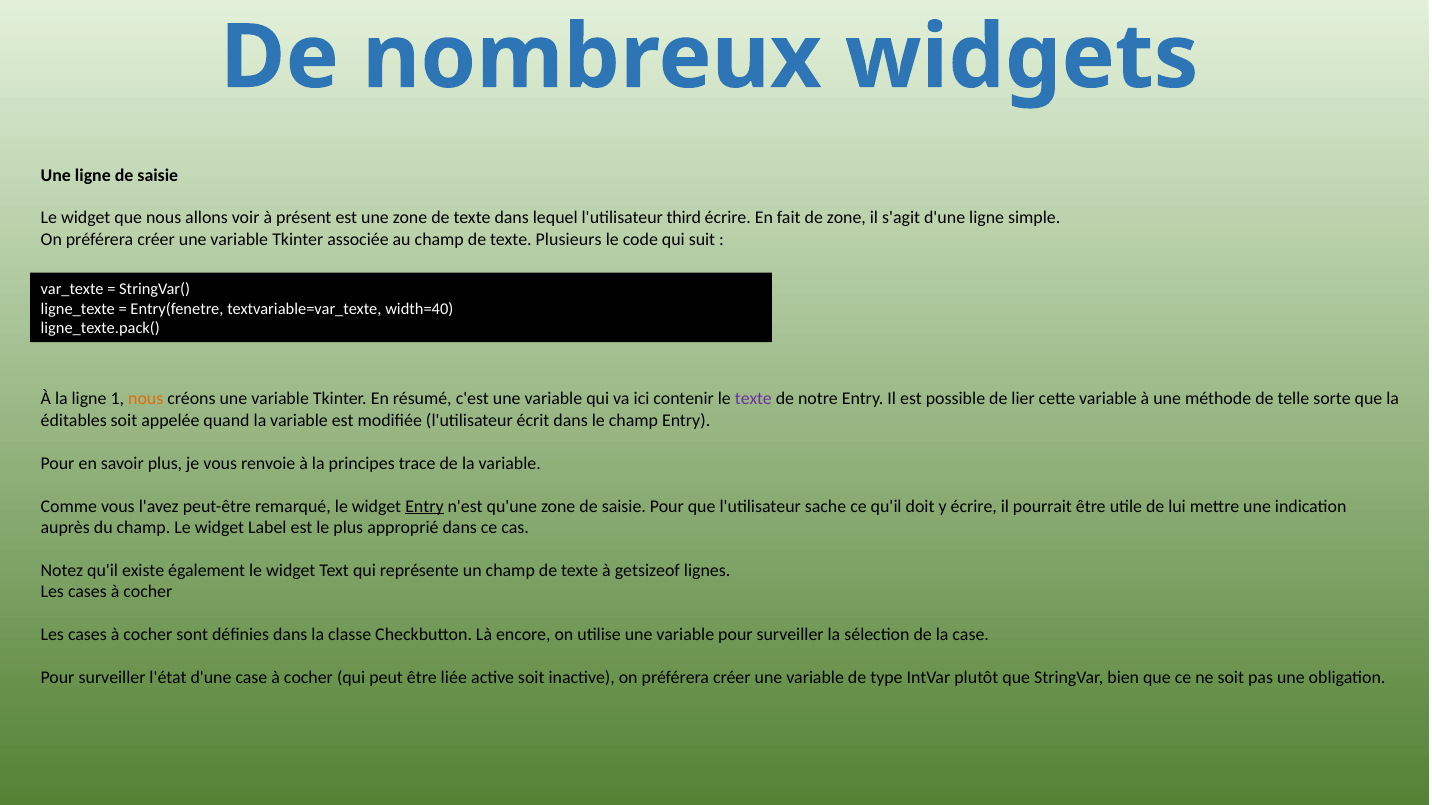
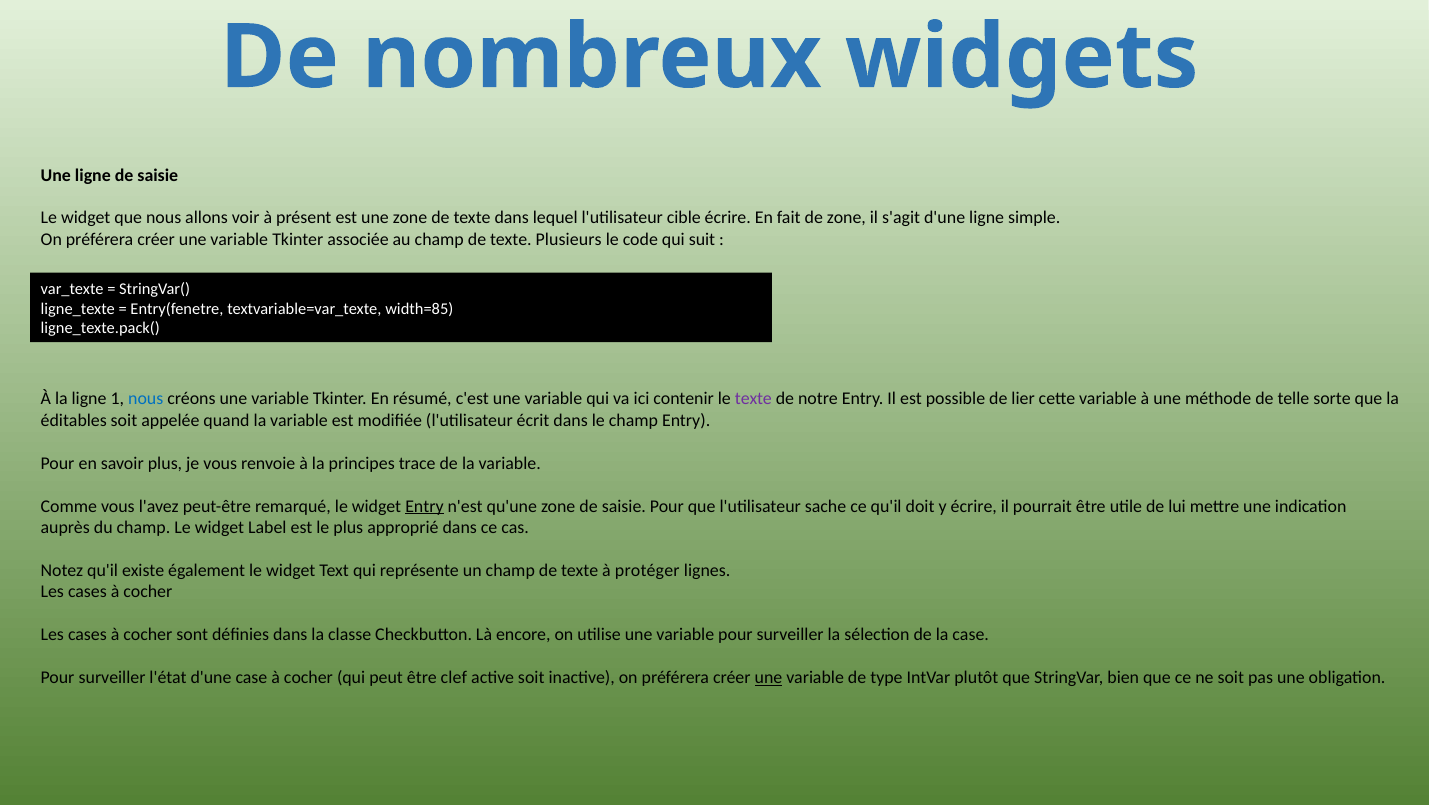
third: third -> cible
width=40: width=40 -> width=85
nous at (146, 399) colour: orange -> blue
getsizeof: getsizeof -> protéger
liée: liée -> clef
une at (769, 678) underline: none -> present
